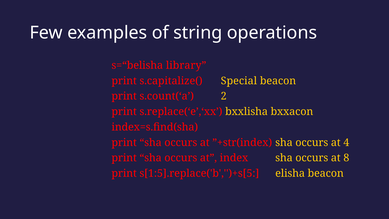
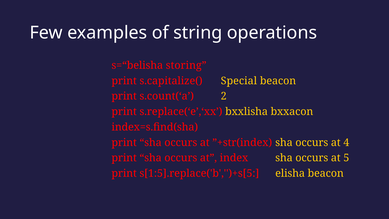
library: library -> storing
8: 8 -> 5
